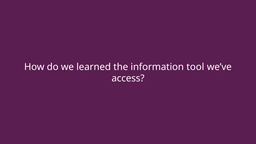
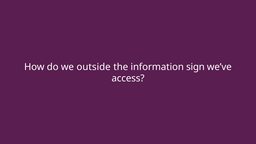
learned: learned -> outside
tool: tool -> sign
